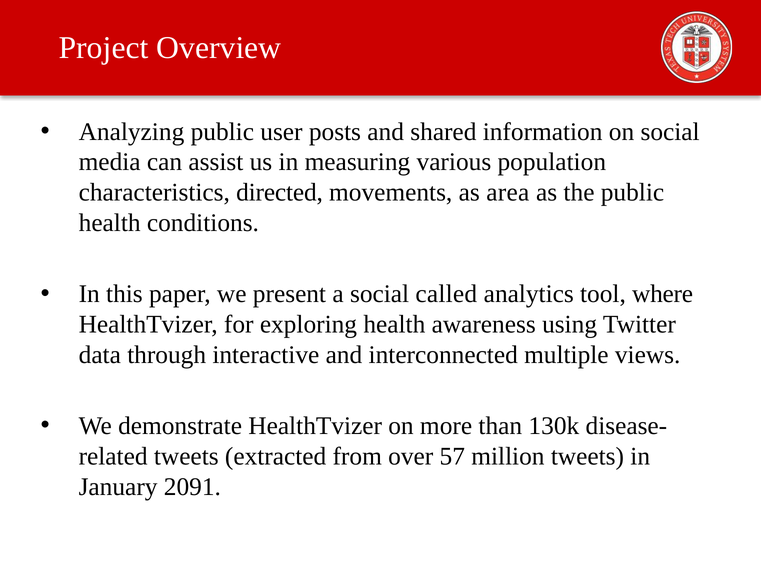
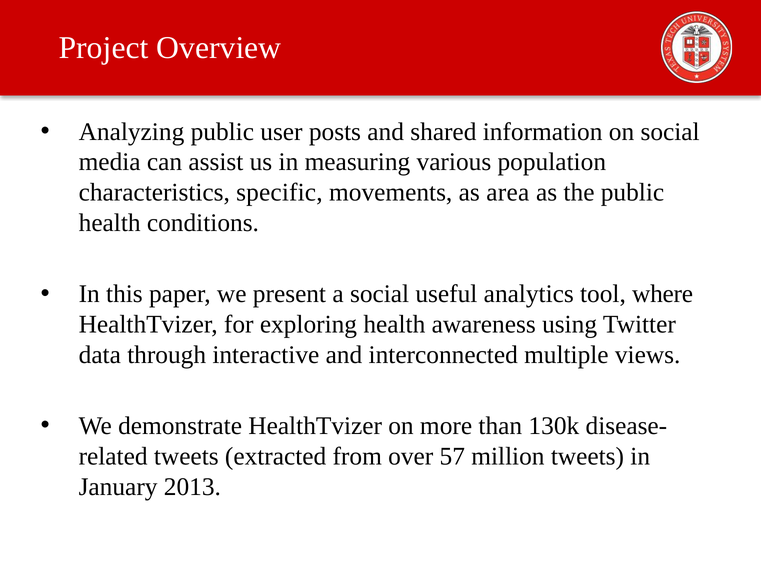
directed: directed -> specific
called: called -> useful
2091: 2091 -> 2013
